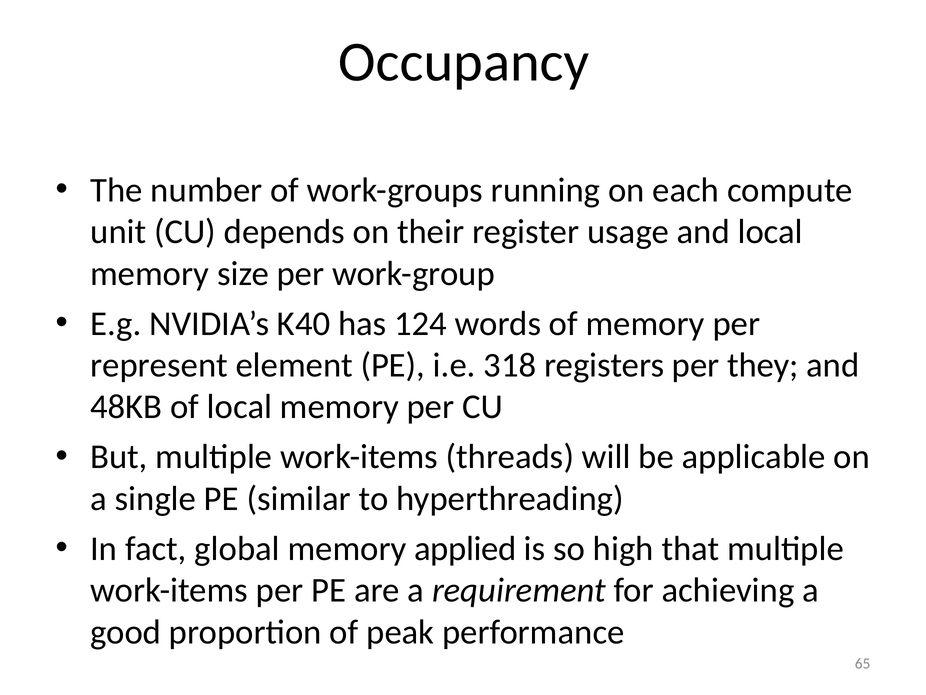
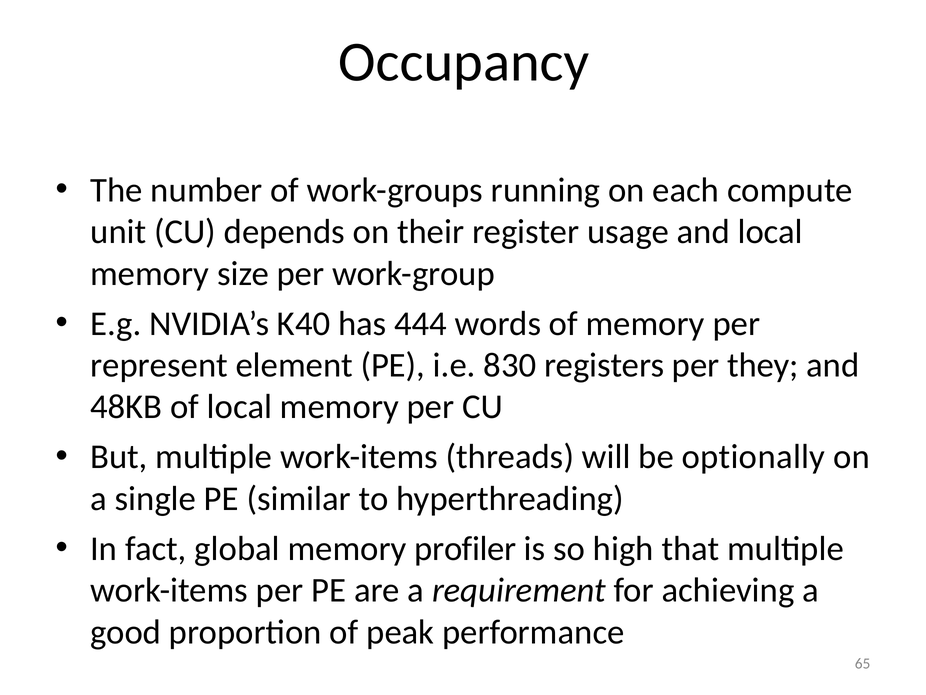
124: 124 -> 444
318: 318 -> 830
applicable: applicable -> optionally
applied: applied -> profiler
